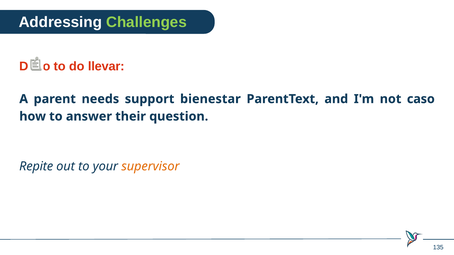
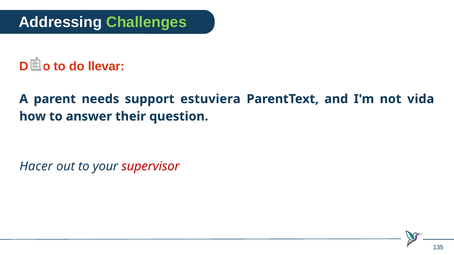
bienestar: bienestar -> estuviera
caso: caso -> vida
Repite: Repite -> Hacer
supervisor colour: orange -> red
